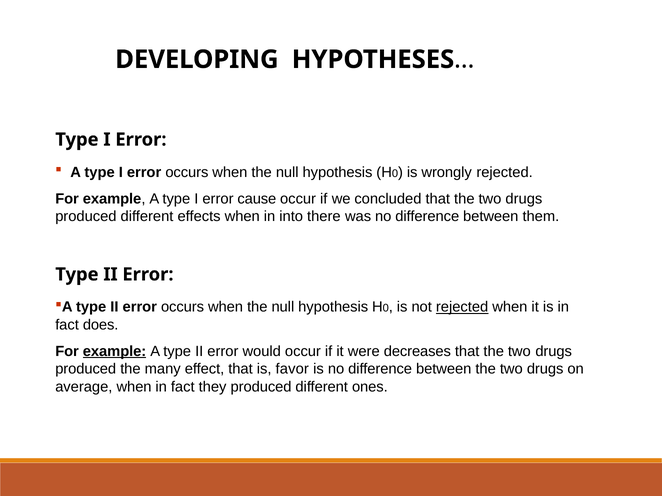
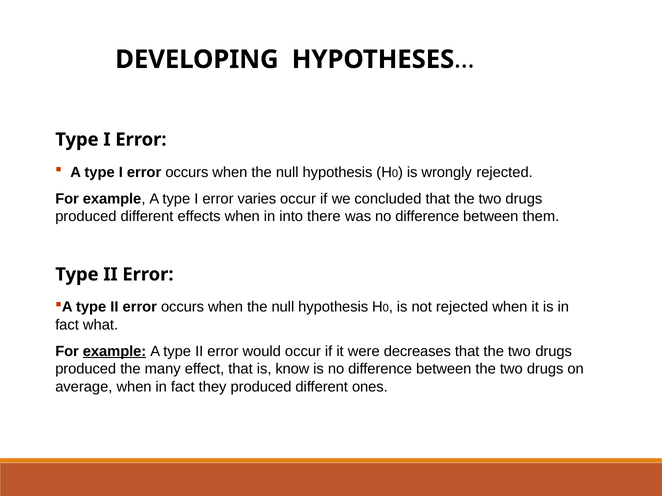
cause: cause -> varies
rejected at (462, 307) underline: present -> none
does: does -> what
favor: favor -> know
